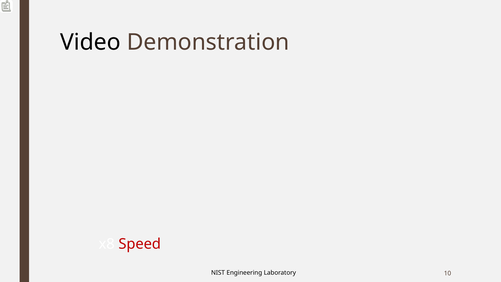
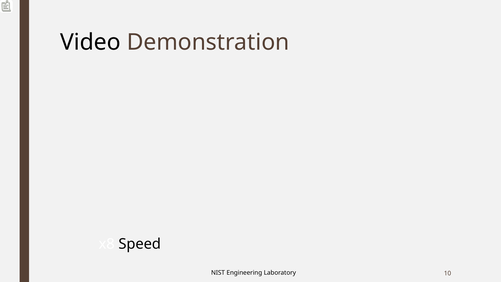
Speed colour: red -> black
